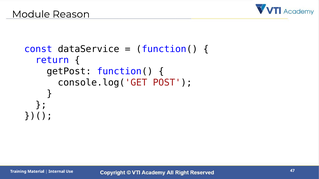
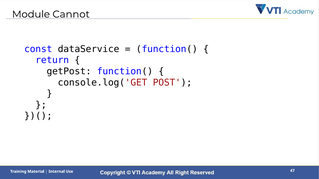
Reason: Reason -> Cannot
